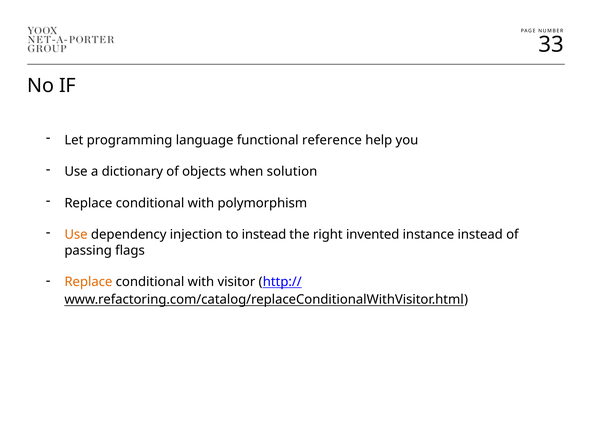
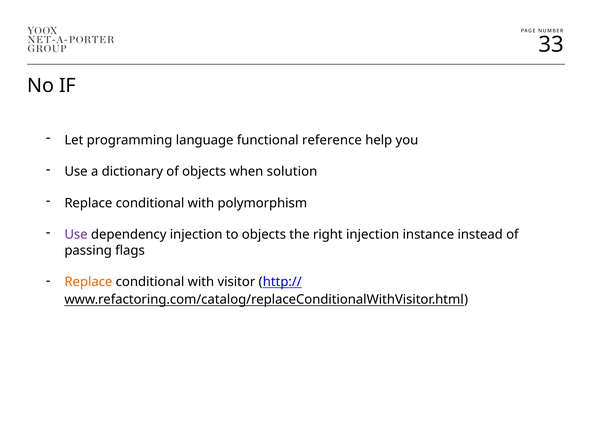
Use at (76, 235) colour: orange -> purple
to instead: instead -> objects
right invented: invented -> injection
